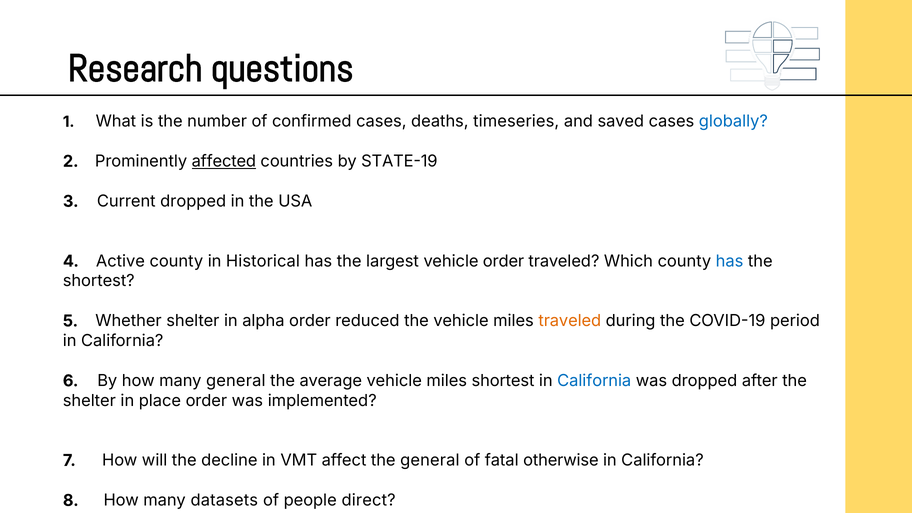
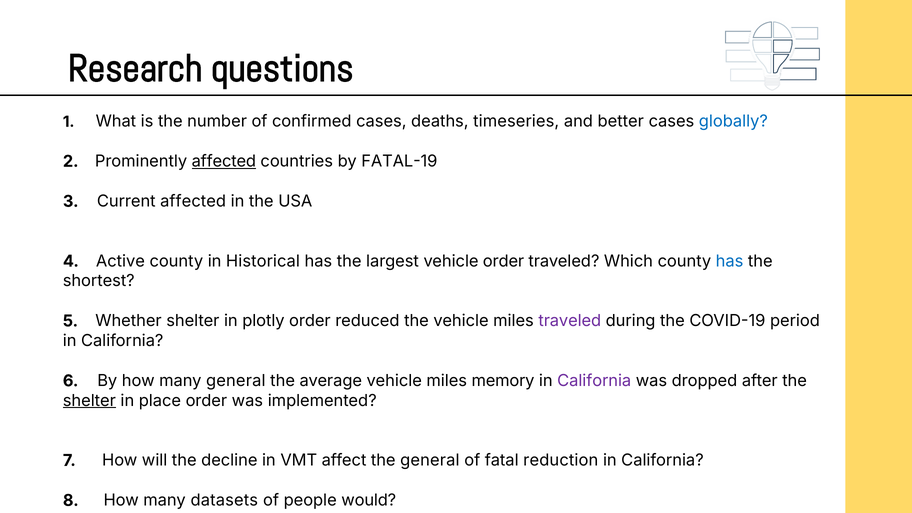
saved: saved -> better
STATE-19: STATE-19 -> FATAL-19
Current dropped: dropped -> affected
alpha: alpha -> plotly
traveled at (570, 321) colour: orange -> purple
miles shortest: shortest -> memory
California at (594, 381) colour: blue -> purple
shelter at (89, 401) underline: none -> present
otherwise: otherwise -> reduction
direct: direct -> would
